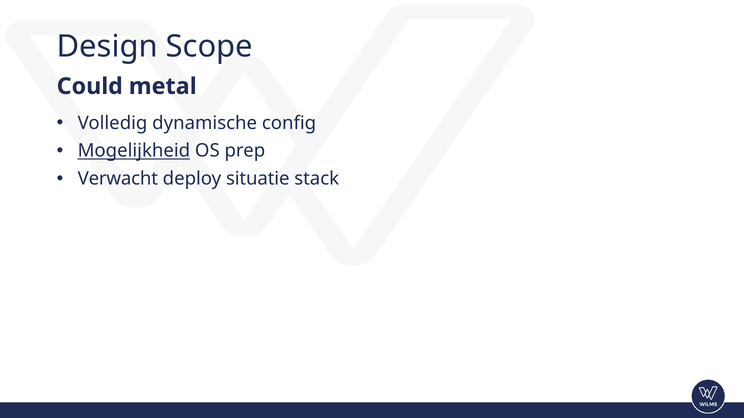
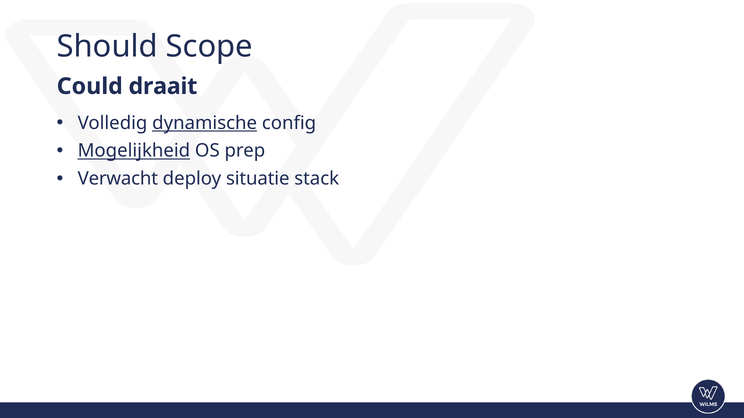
Design: Design -> Should
metal: metal -> draait
dynamische underline: none -> present
